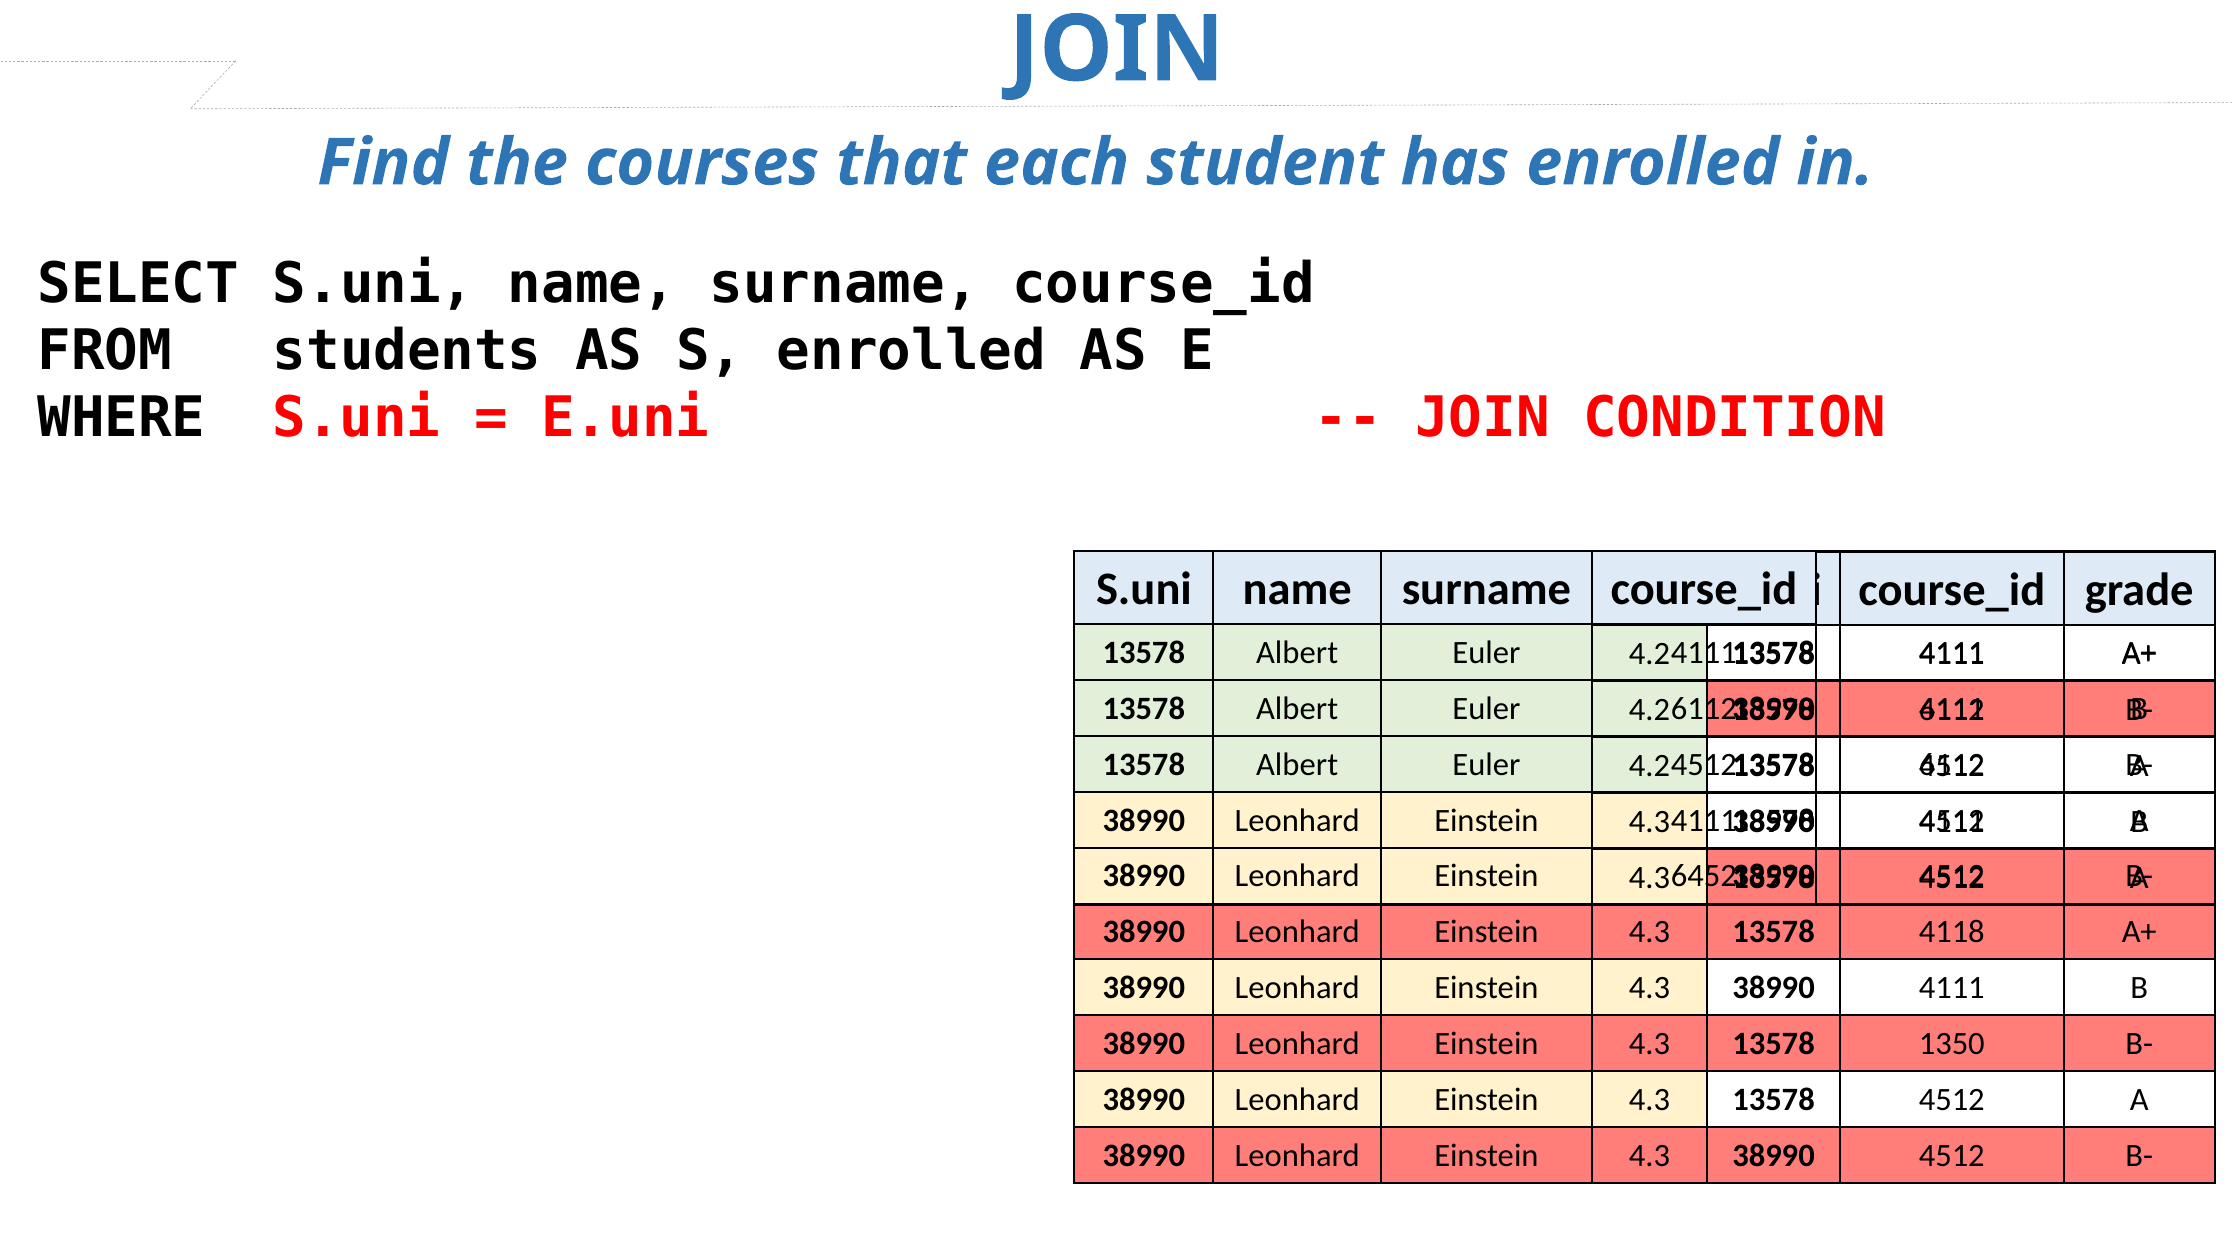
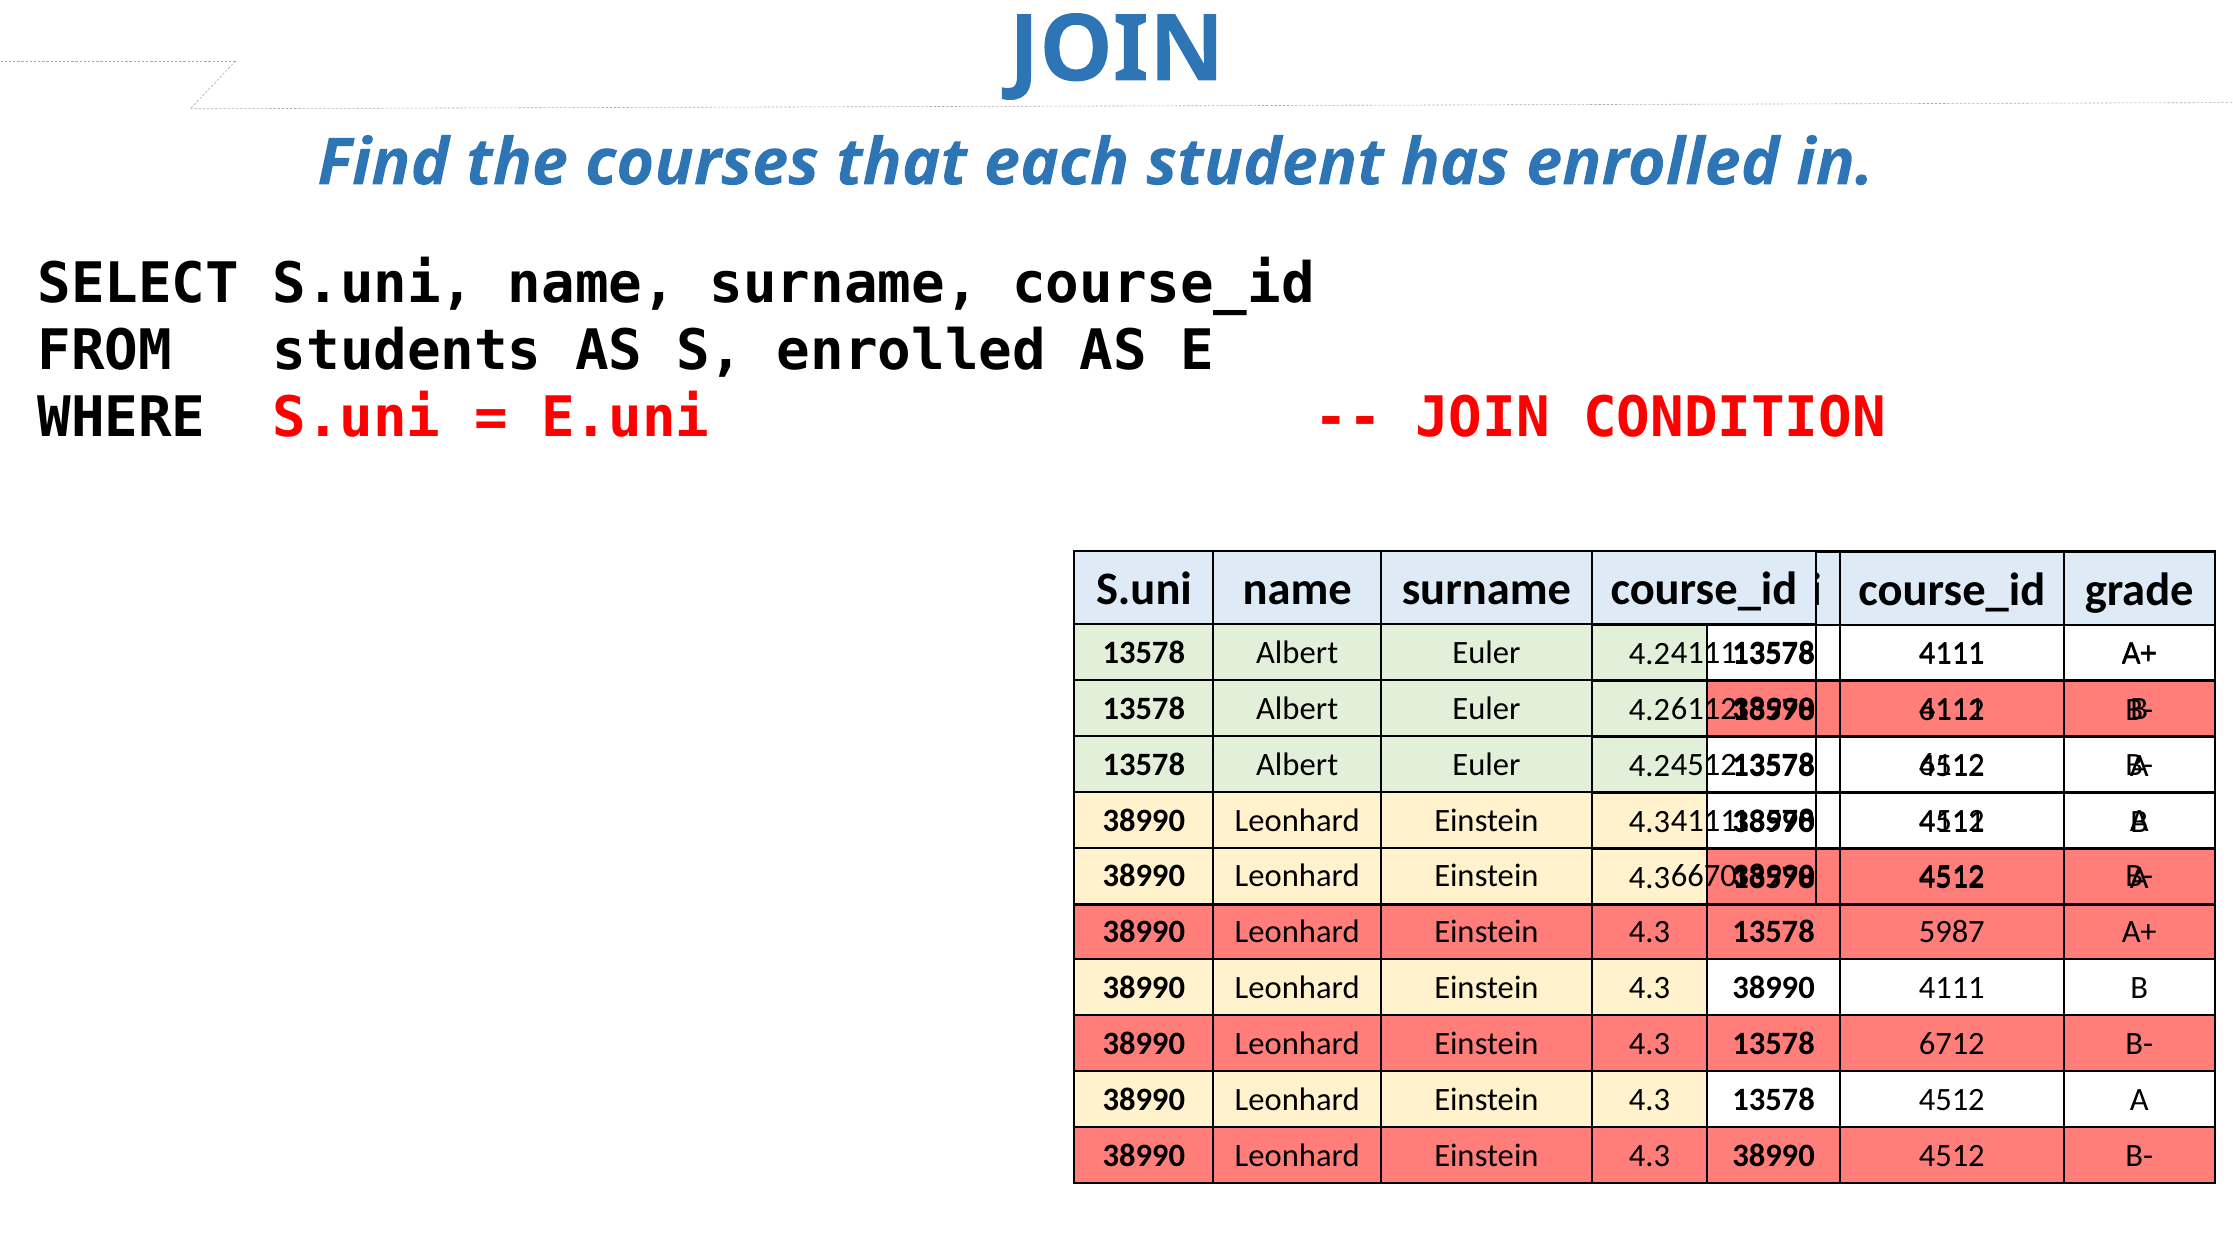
6452: 6452 -> 6670
4118: 4118 -> 5987
1350: 1350 -> 6712
